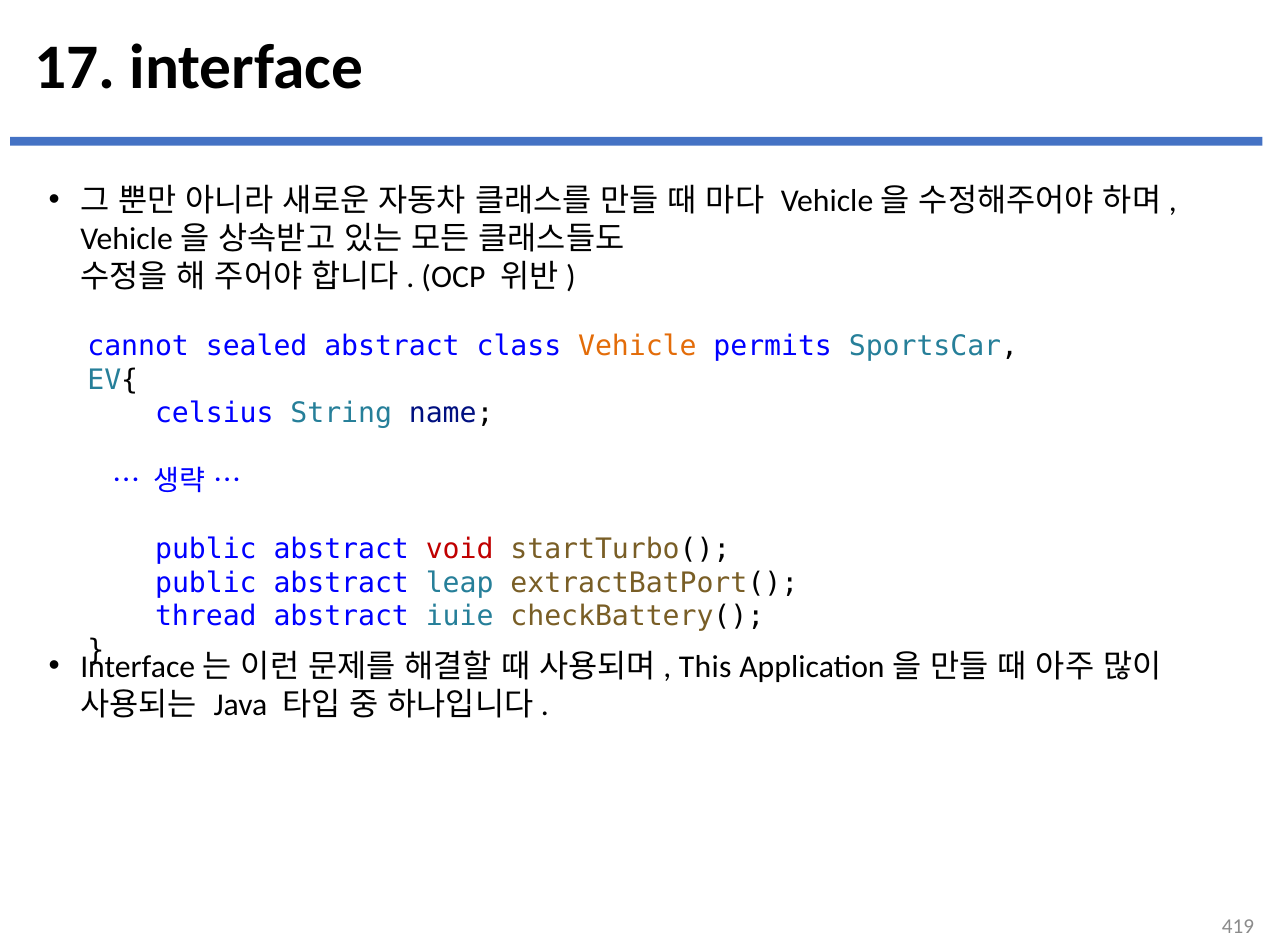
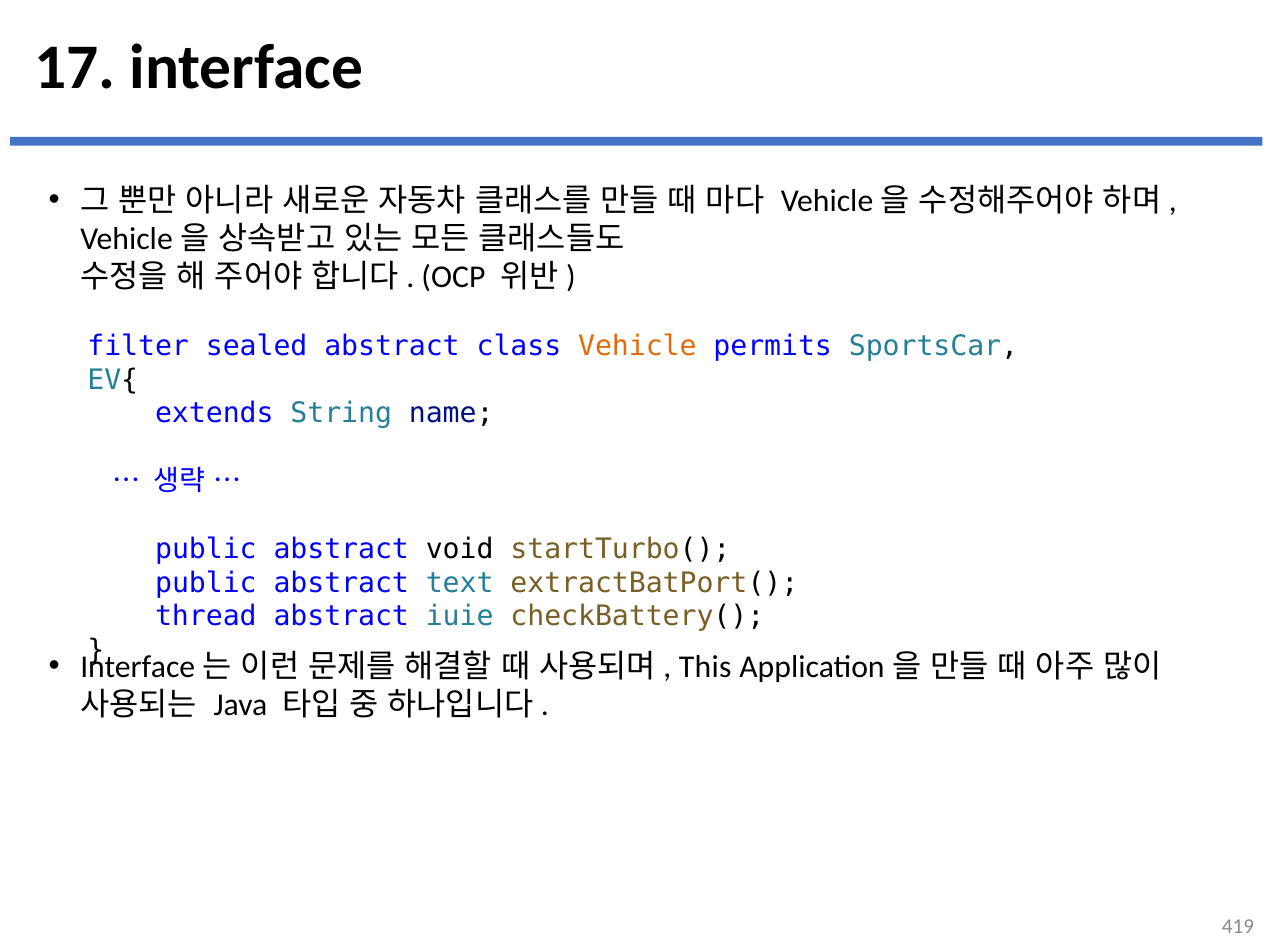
cannot: cannot -> filter
celsius: celsius -> extends
void colour: red -> black
leap: leap -> text
